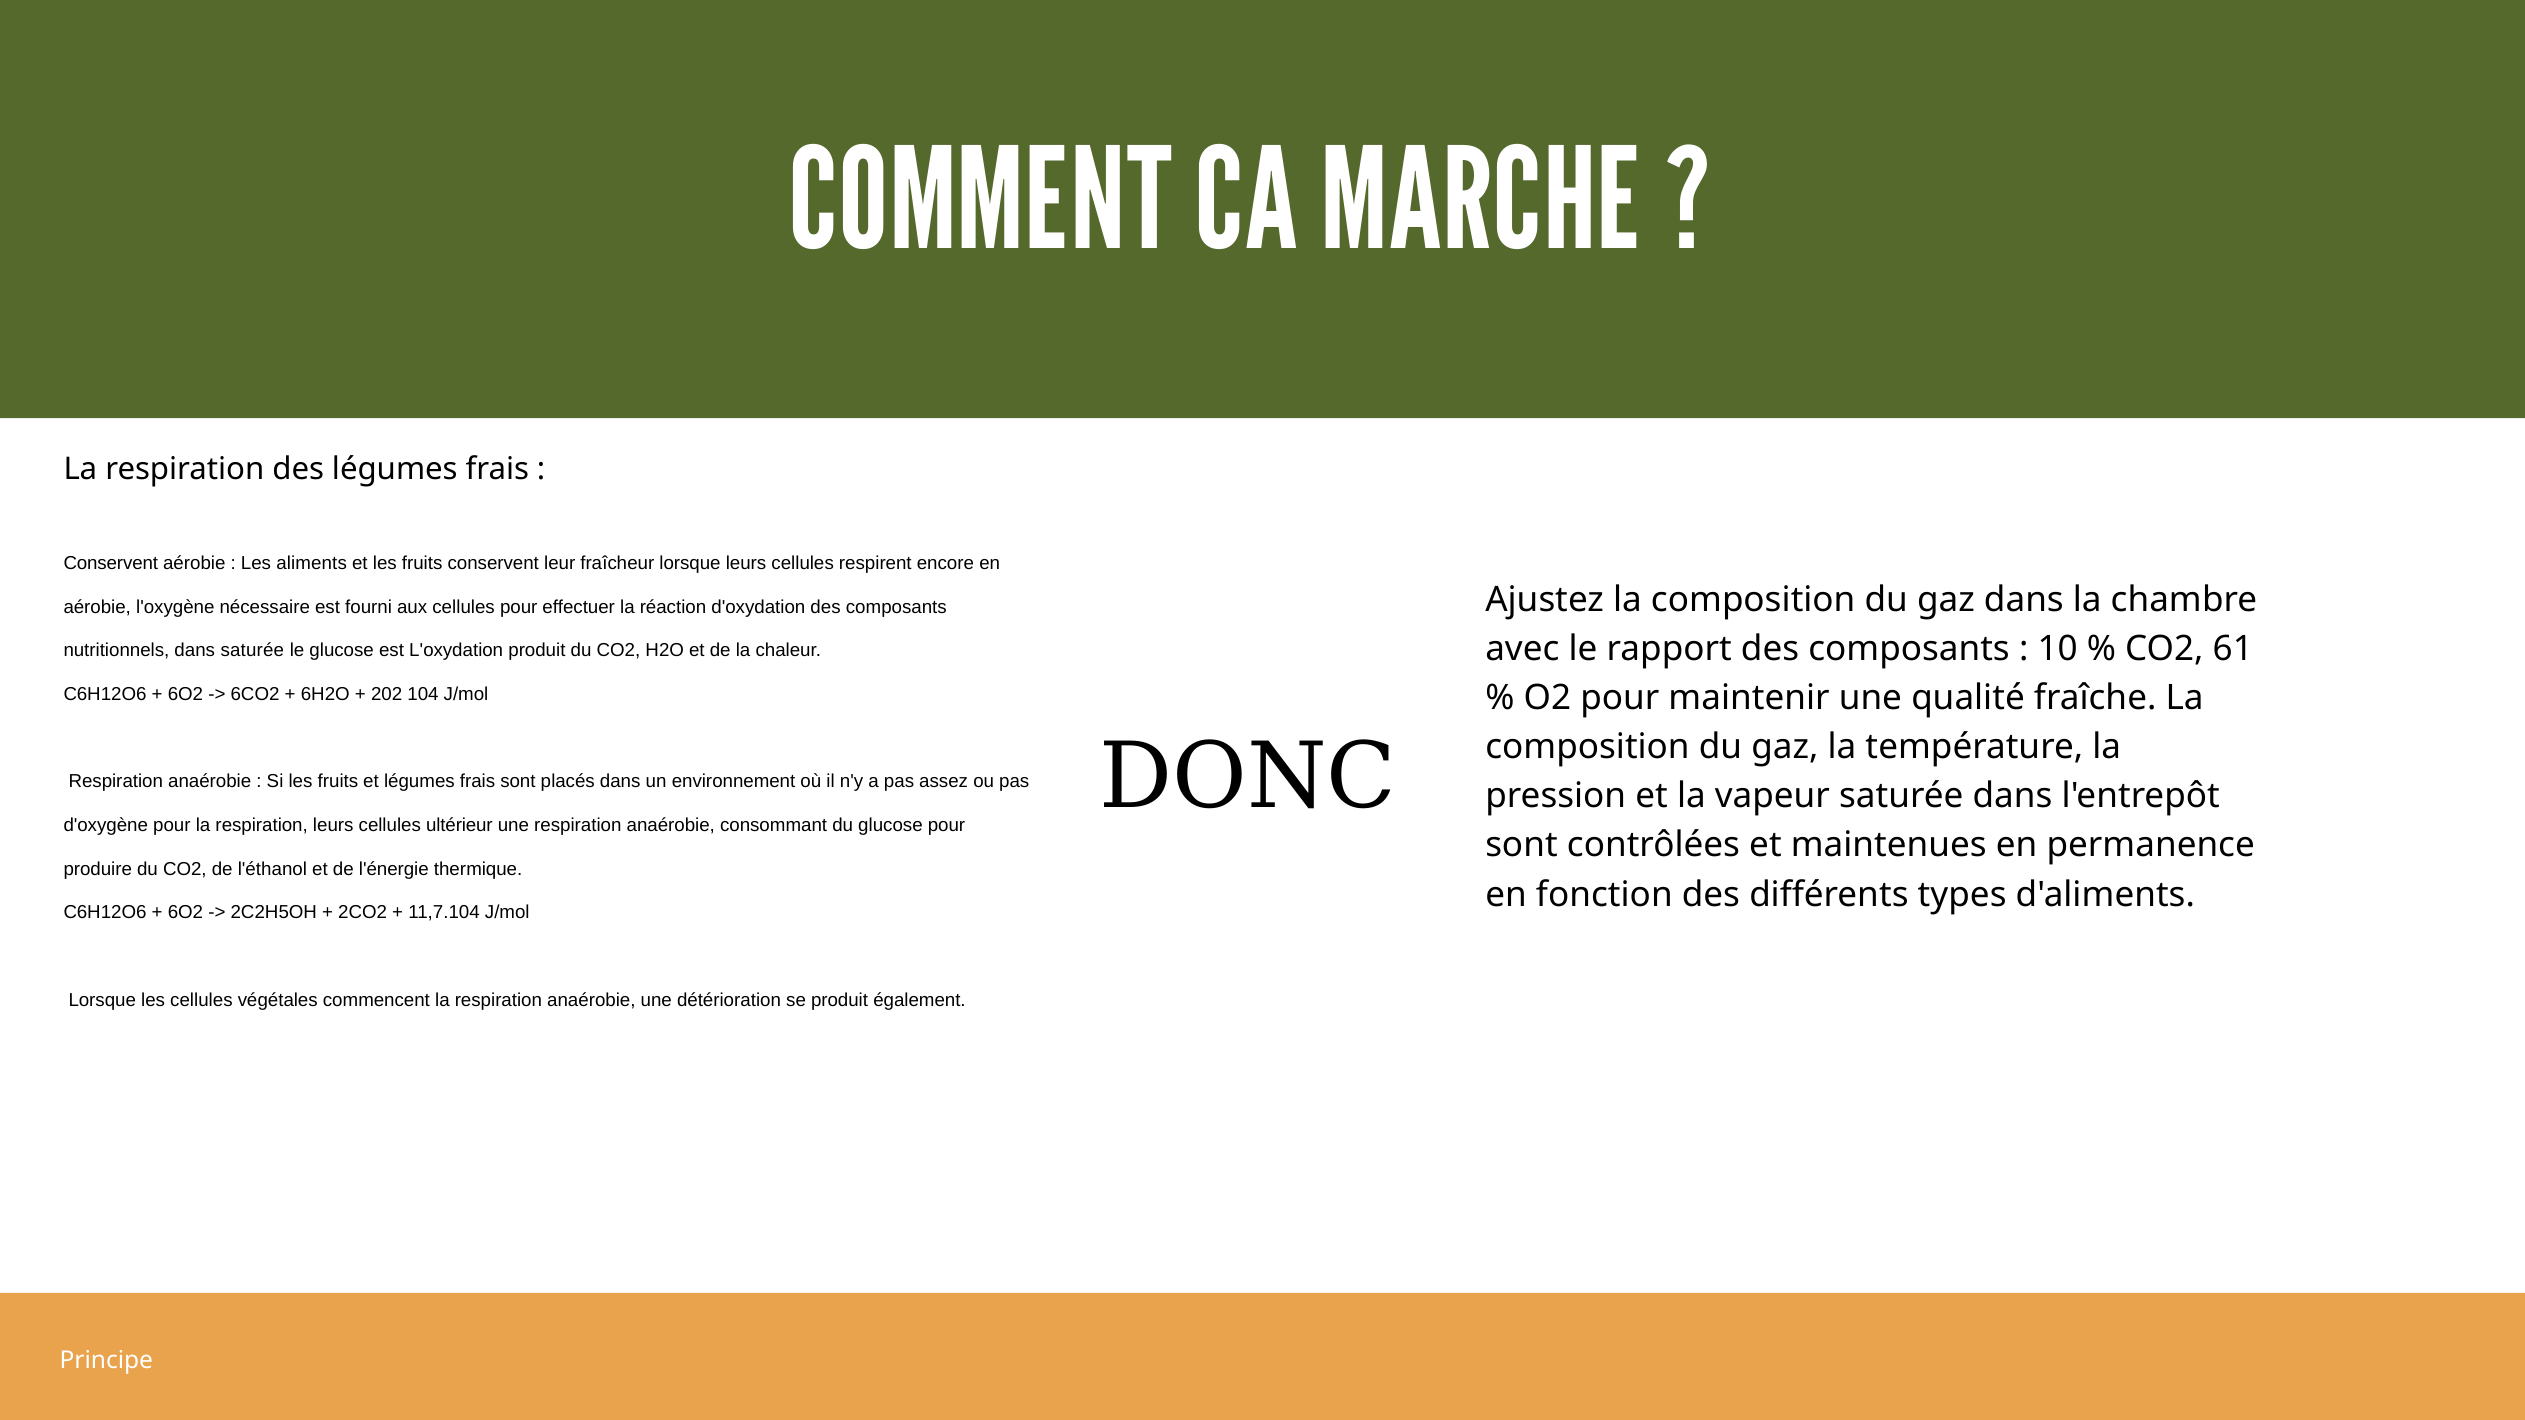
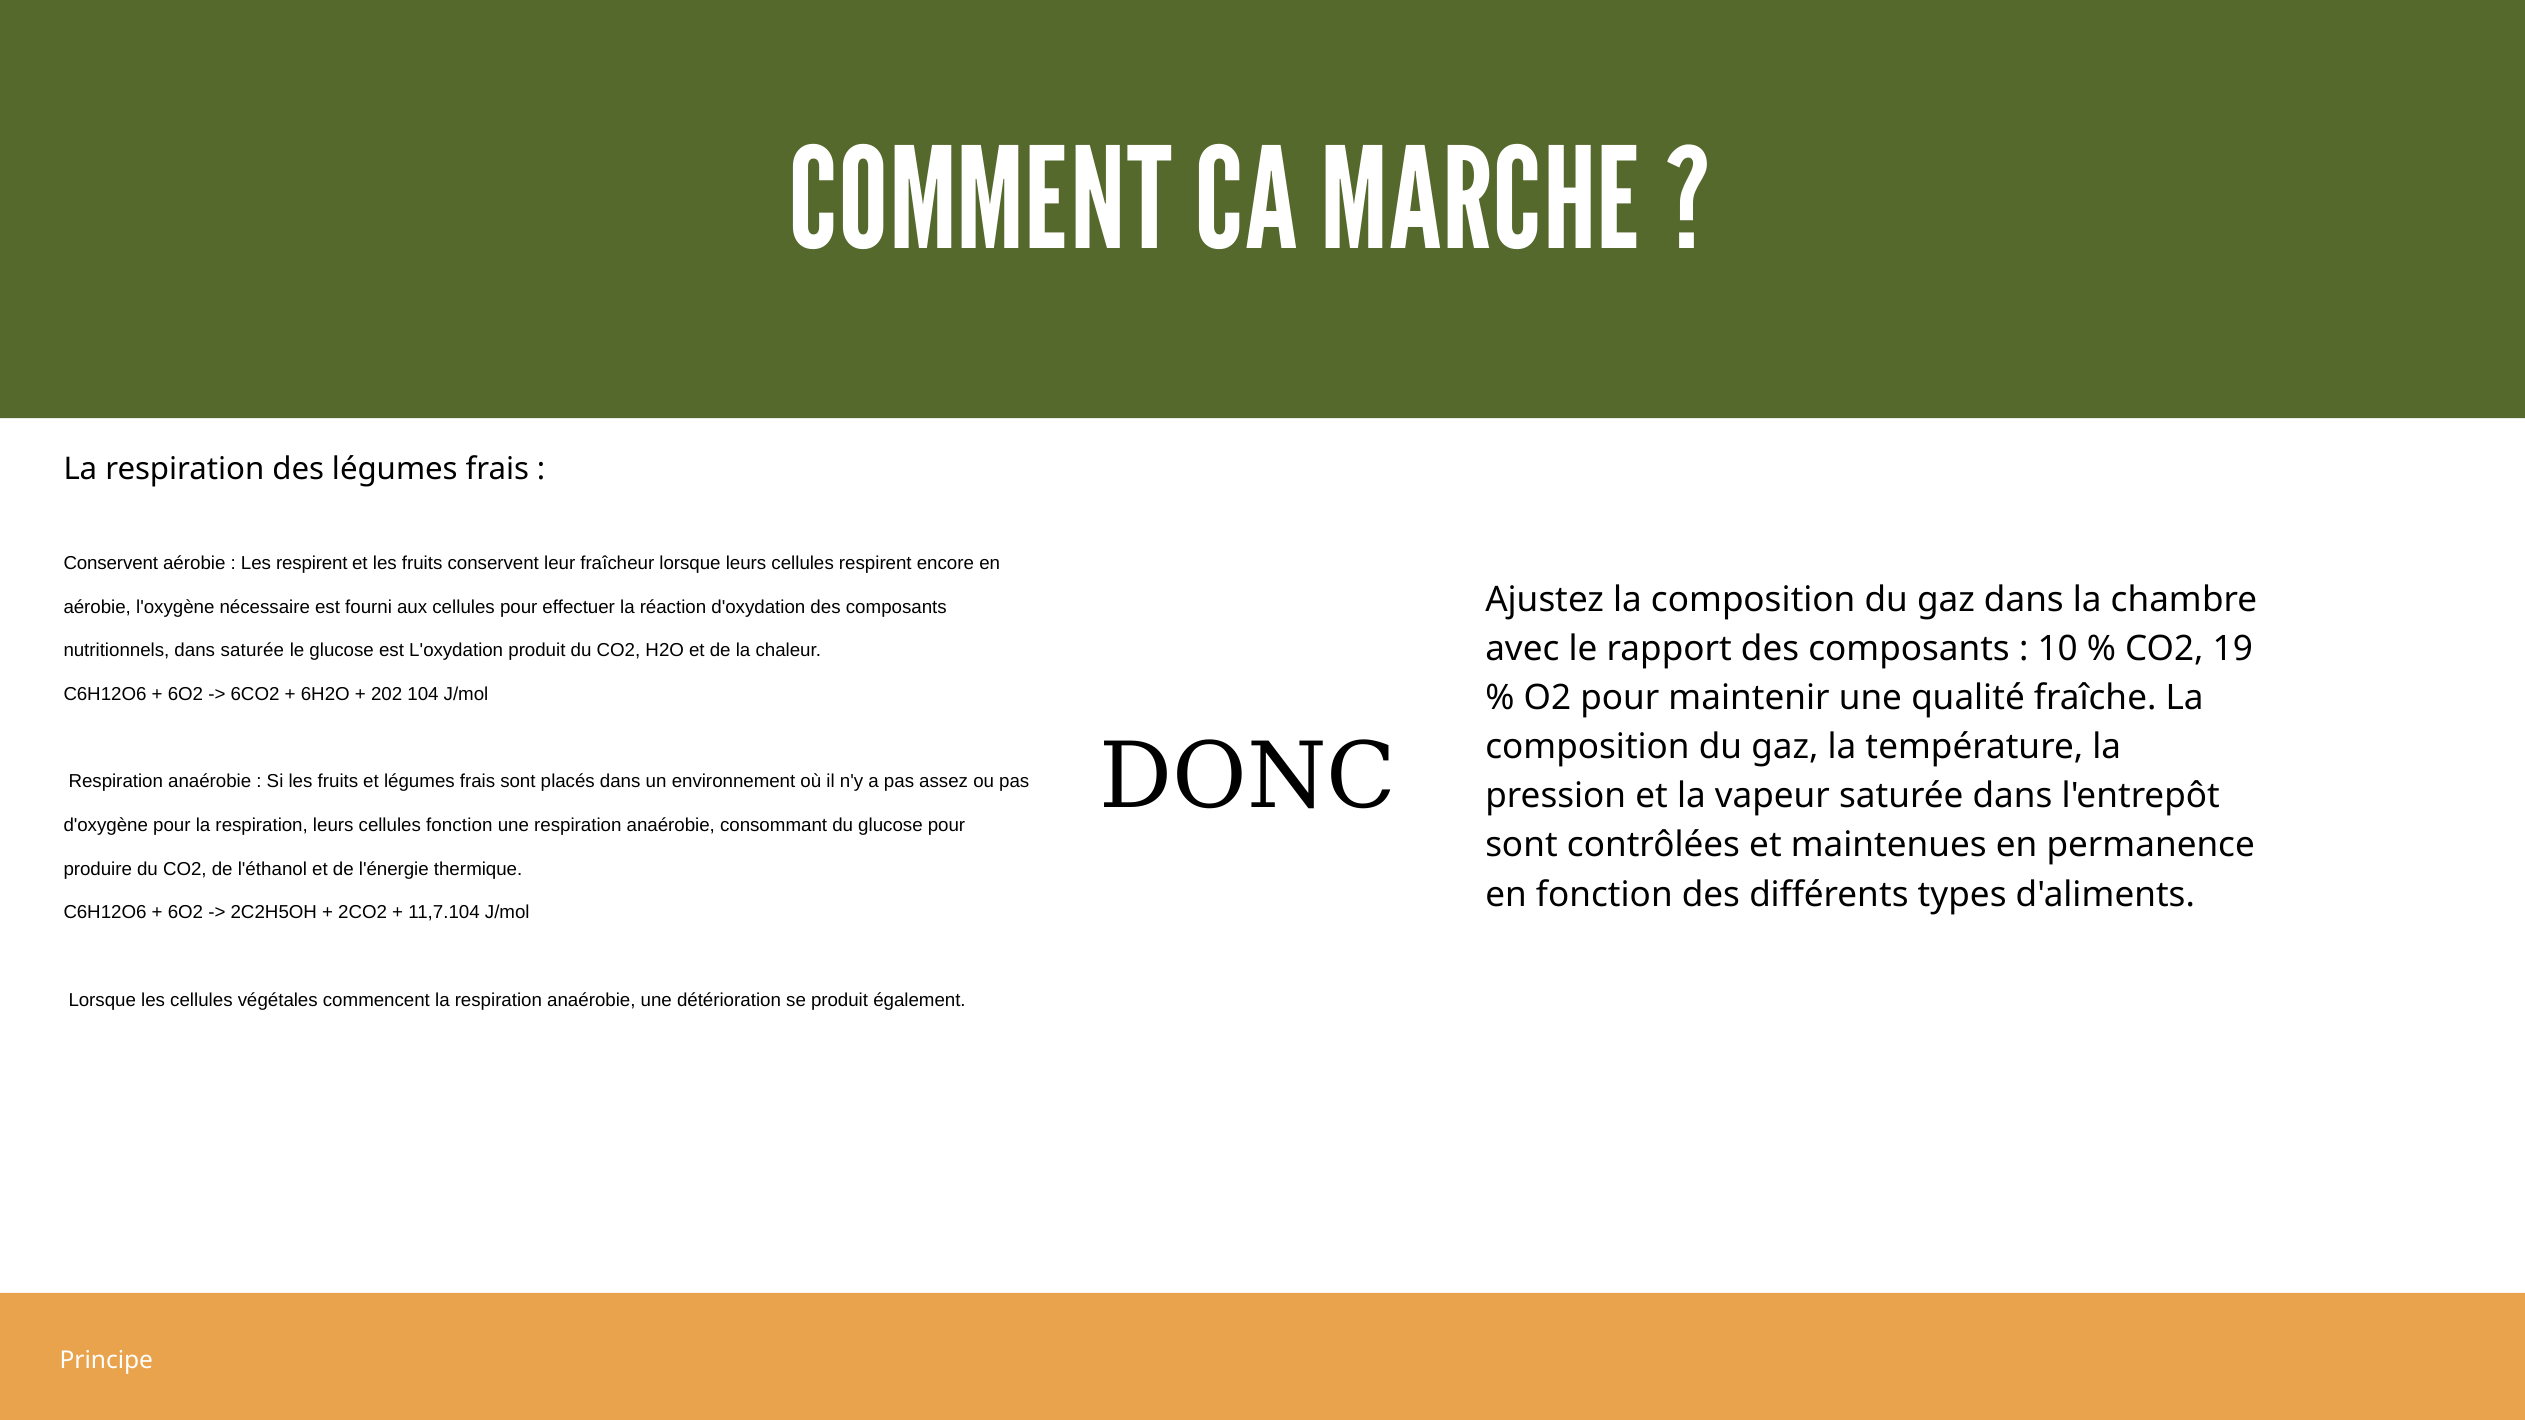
Les aliments: aliments -> respirent
61: 61 -> 19
cellules ultérieur: ultérieur -> fonction
